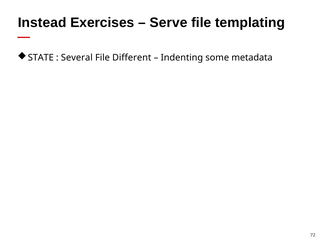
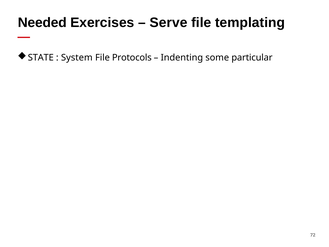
Instead: Instead -> Needed
Several: Several -> System
Different: Different -> Protocols
metadata: metadata -> particular
